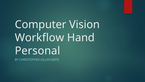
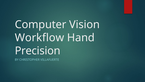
Personal: Personal -> Precision
